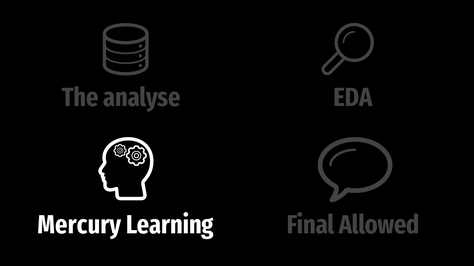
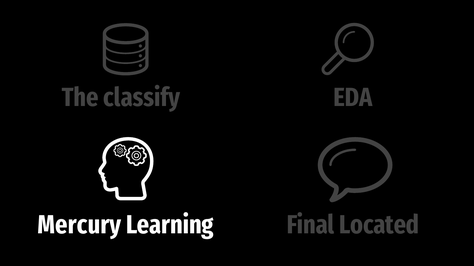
analyse: analyse -> classify
Allowed: Allowed -> Located
